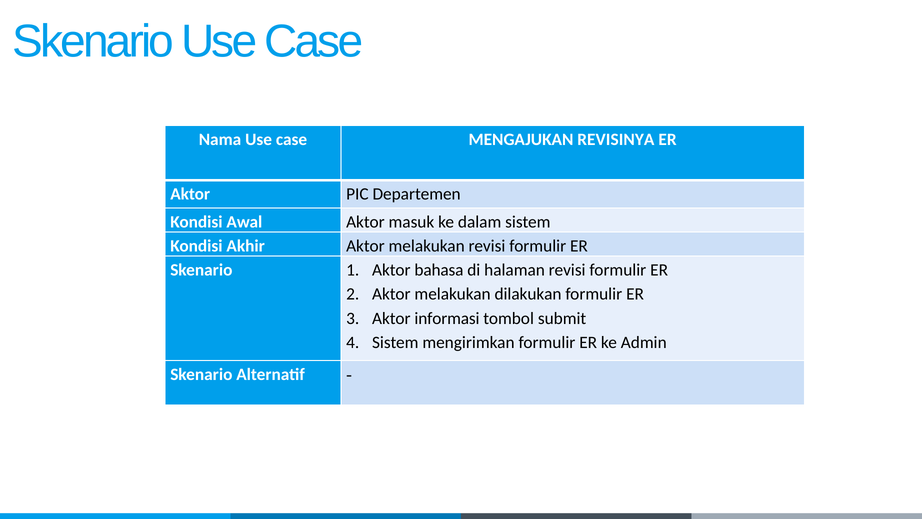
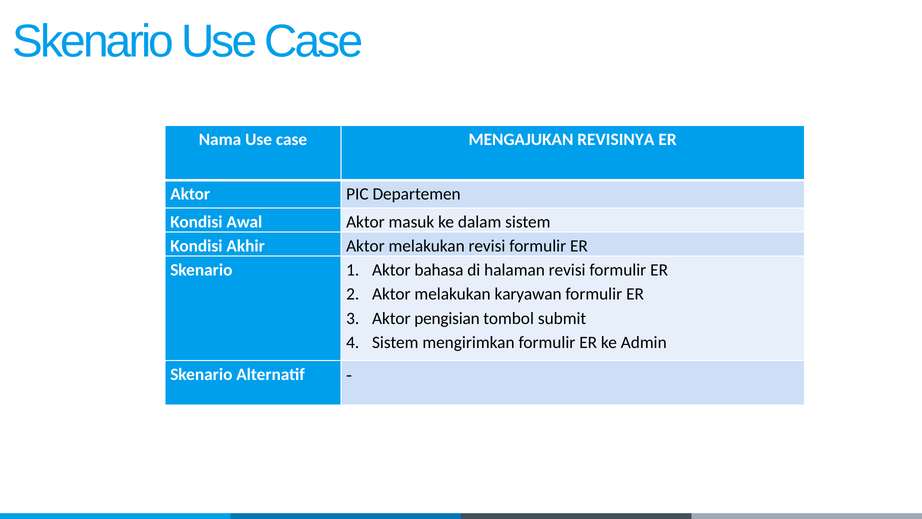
dilakukan: dilakukan -> karyawan
informasi: informasi -> pengisian
